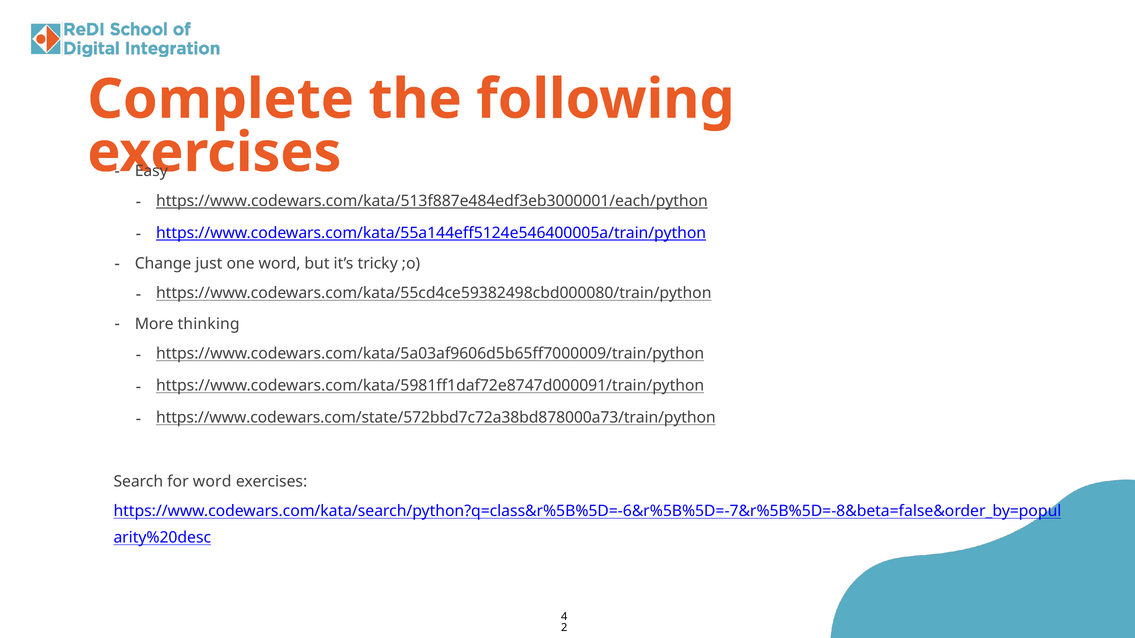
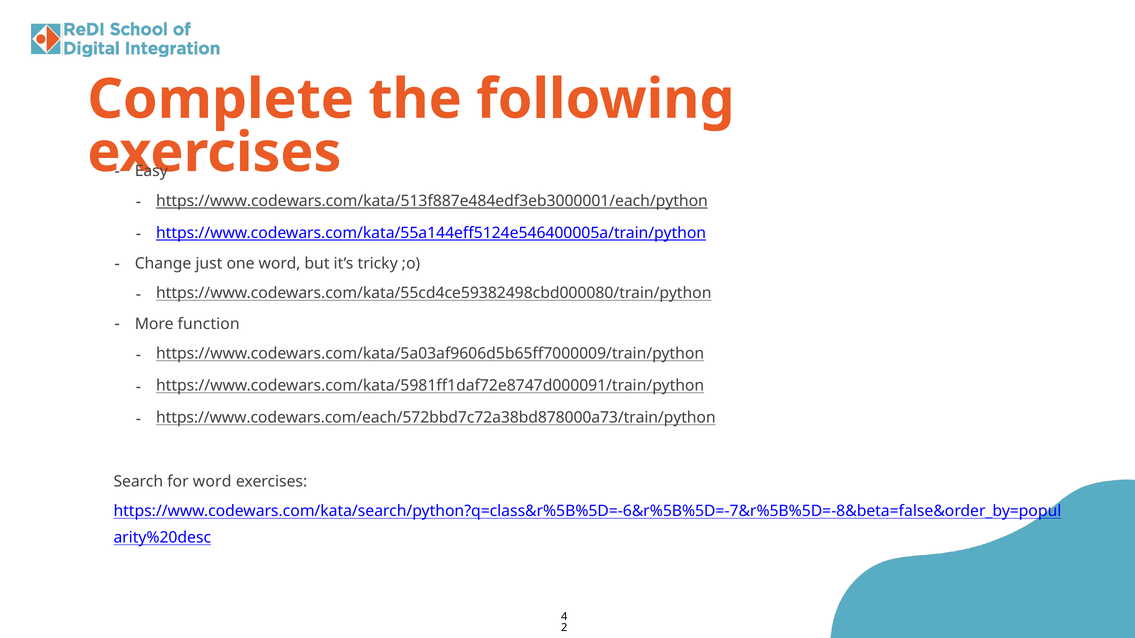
thinking: thinking -> function
https://www.codewars.com/state/572bbd7c72a38bd878000a73/train/python: https://www.codewars.com/state/572bbd7c72a38bd878000a73/train/python -> https://www.codewars.com/each/572bbd7c72a38bd878000a73/train/python
